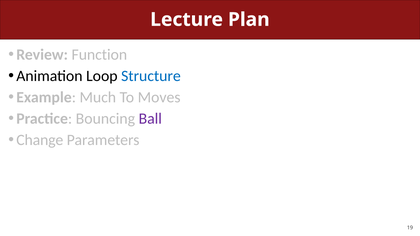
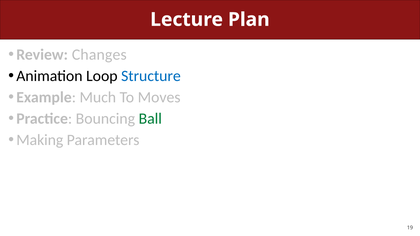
Function: Function -> Changes
Ball colour: purple -> green
Change: Change -> Making
